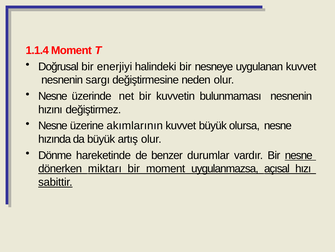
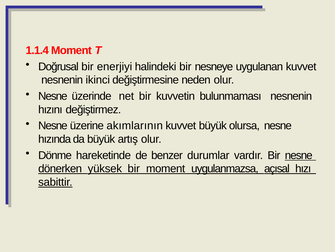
sargı: sargı -> ikinci
miktarı: miktarı -> yüksek
